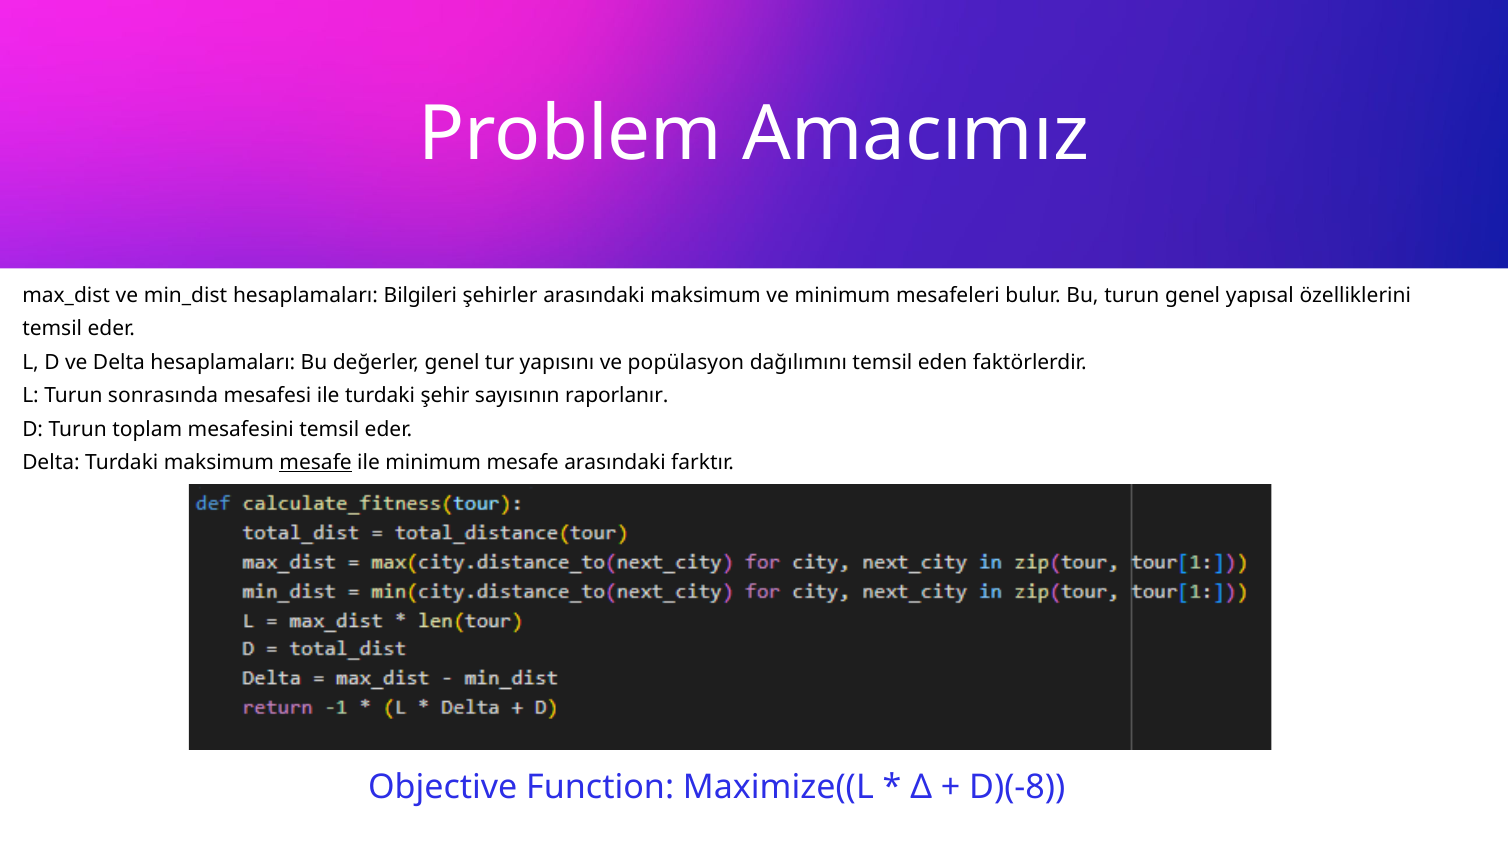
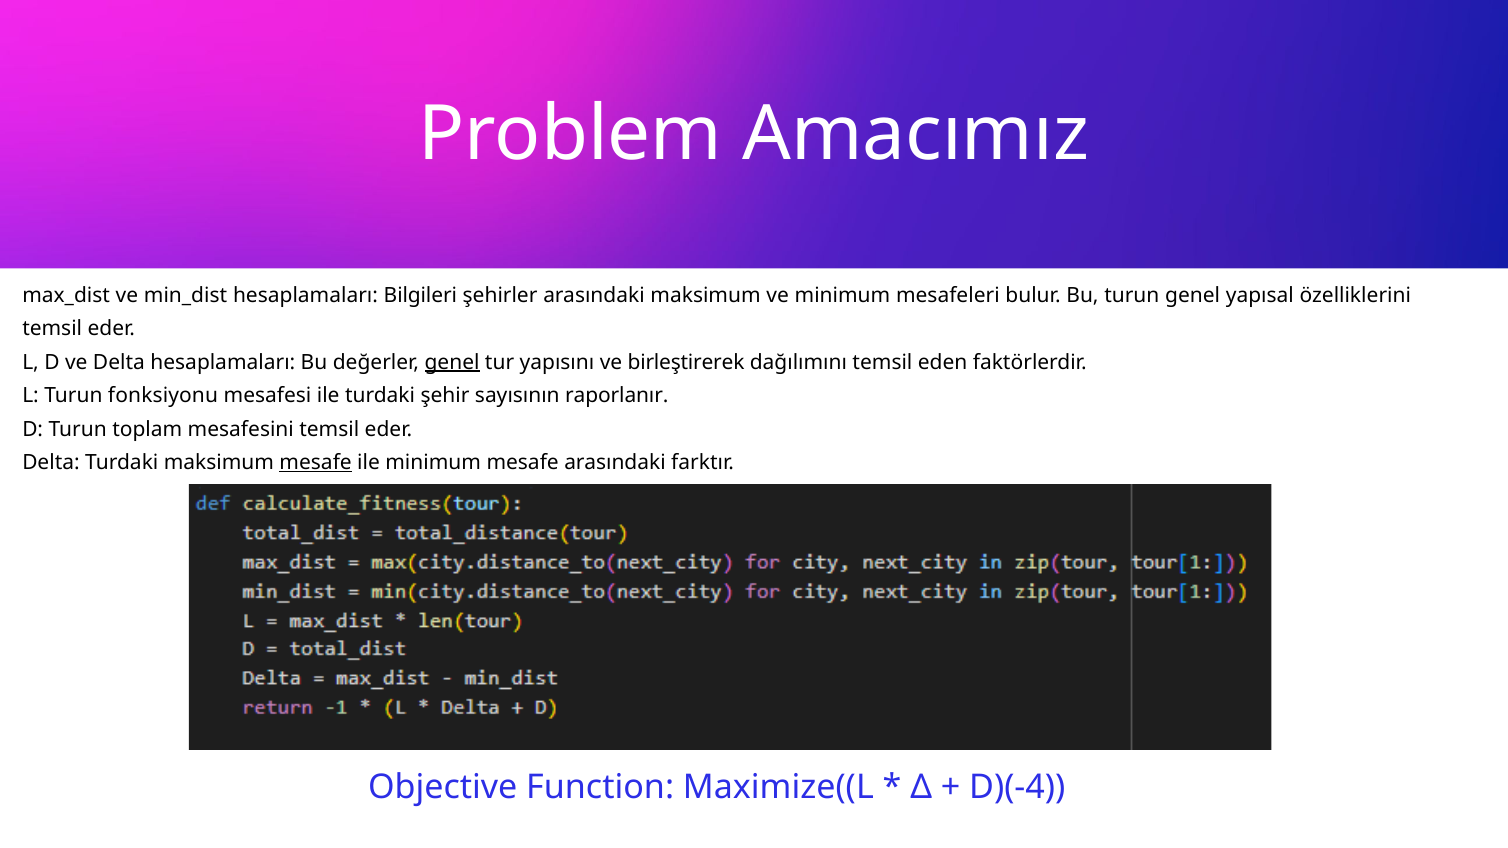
genel at (452, 362) underline: none -> present
popülasyon: popülasyon -> birleştirerek
sonrasında: sonrasında -> fonksiyonu
D)(-8: D)(-8 -> D)(-4
